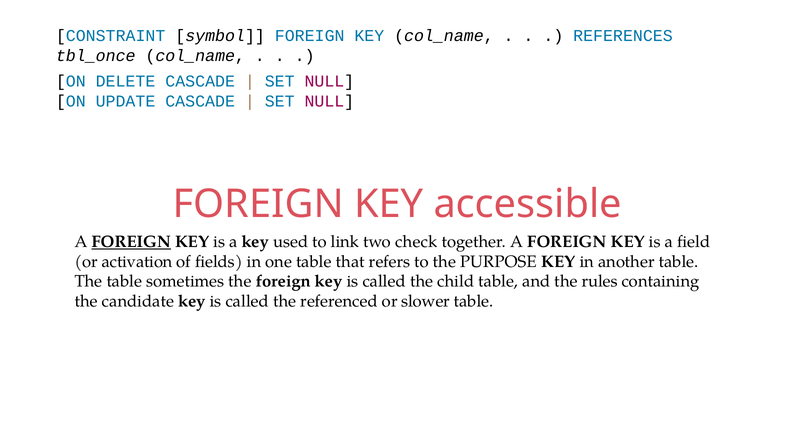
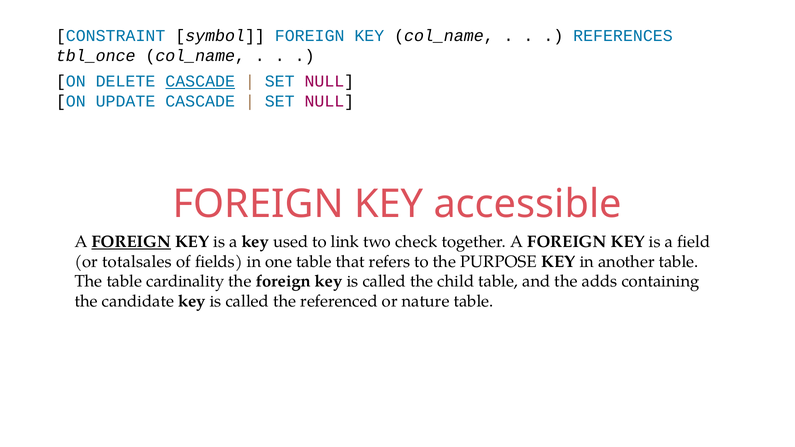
CASCADE at (200, 81) underline: none -> present
activation: activation -> totalsales
sometimes: sometimes -> cardinality
rules: rules -> adds
slower: slower -> nature
